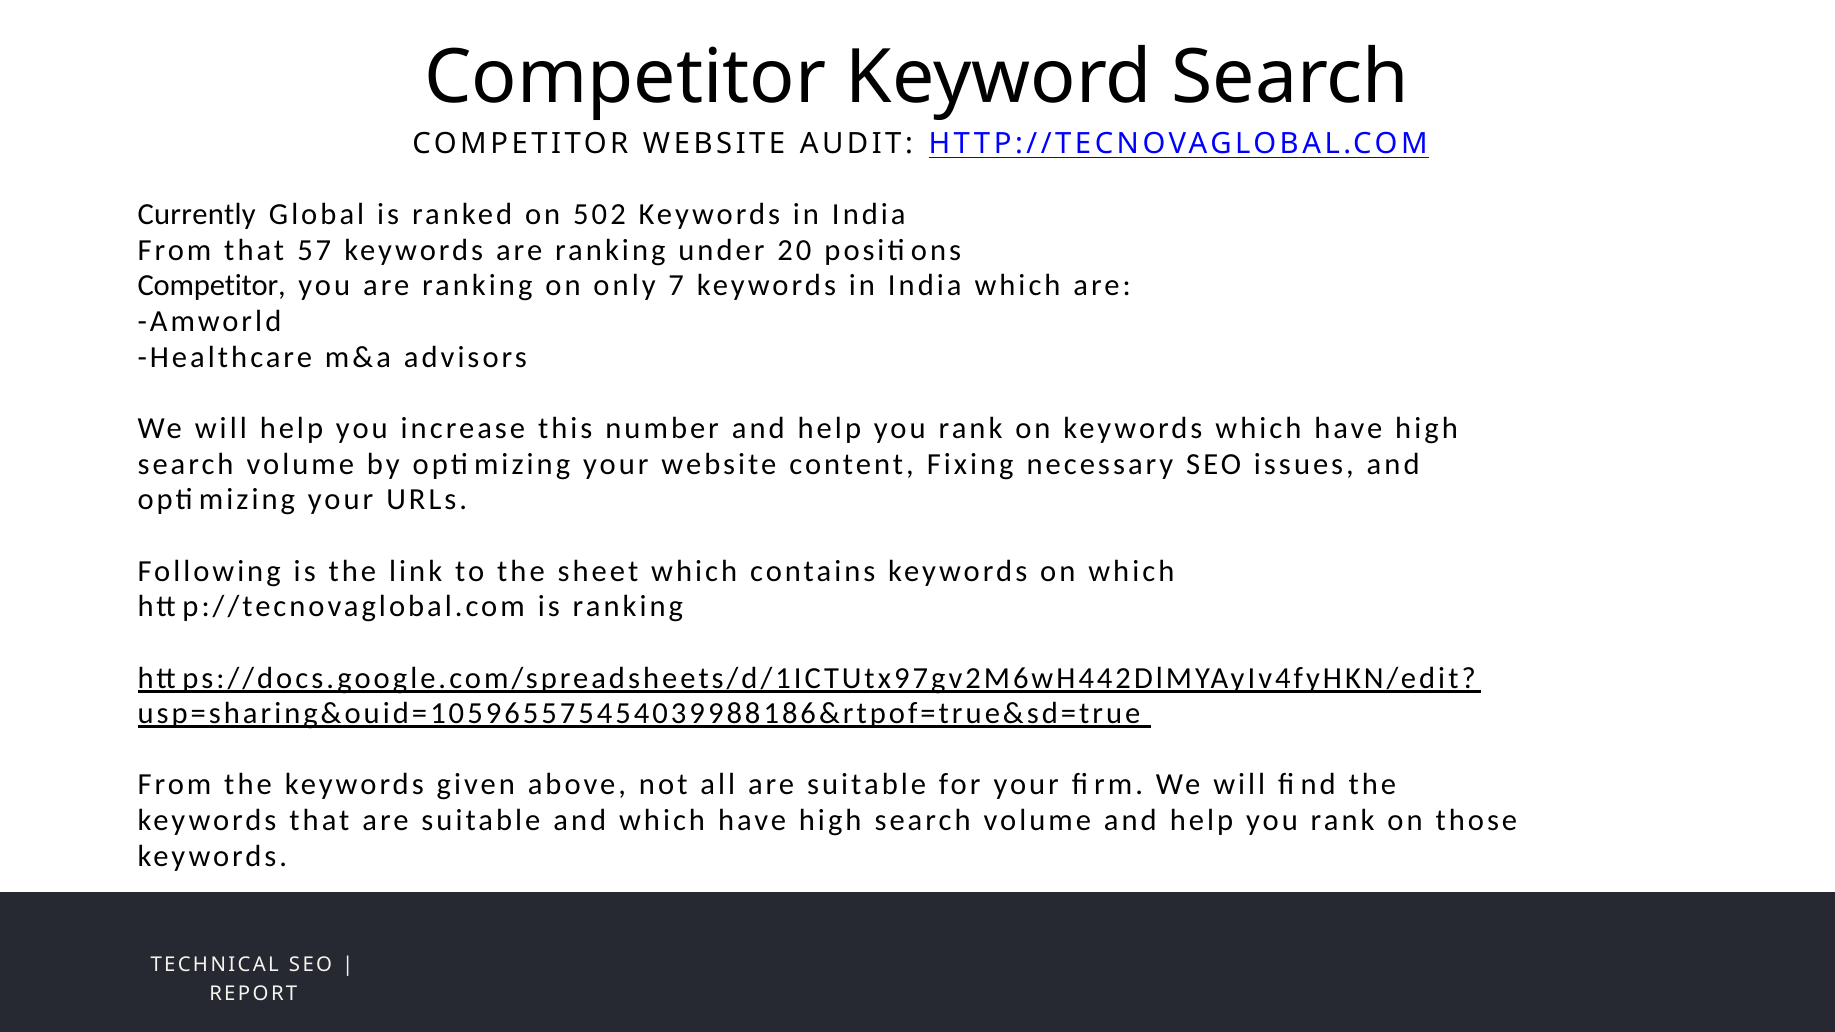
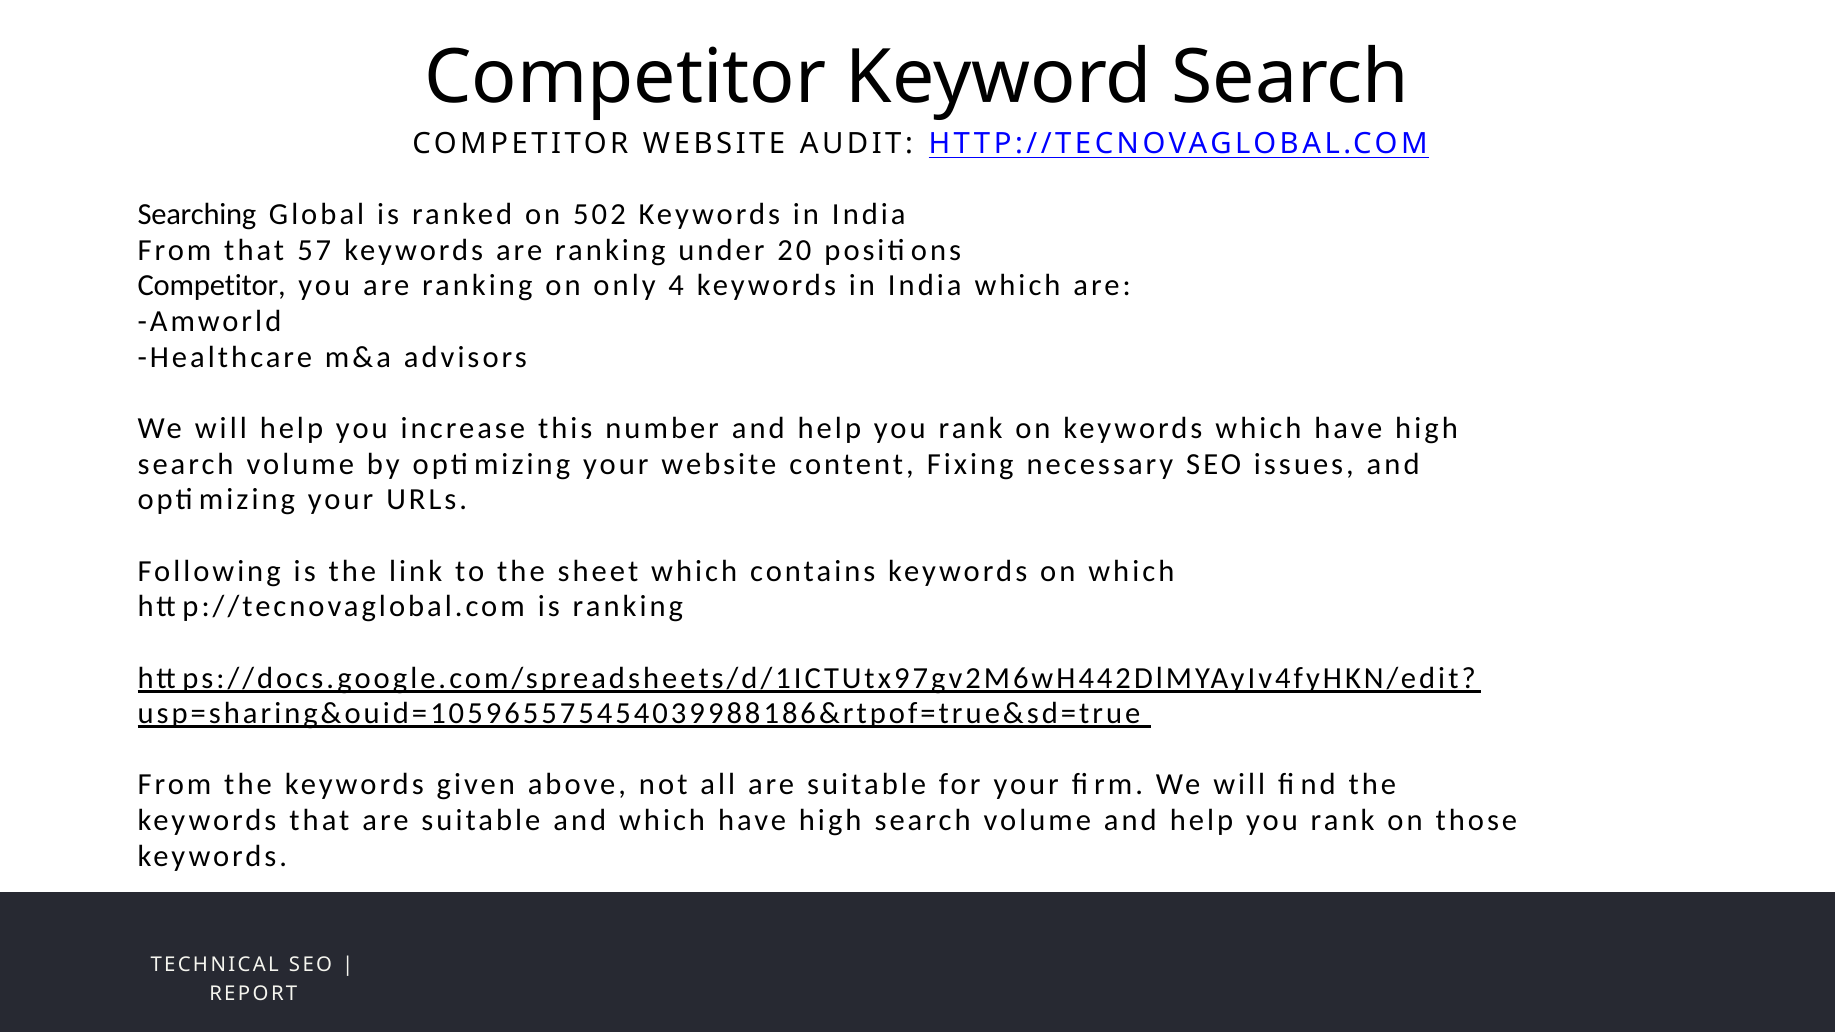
Currently: Currently -> Searching
7: 7 -> 4
